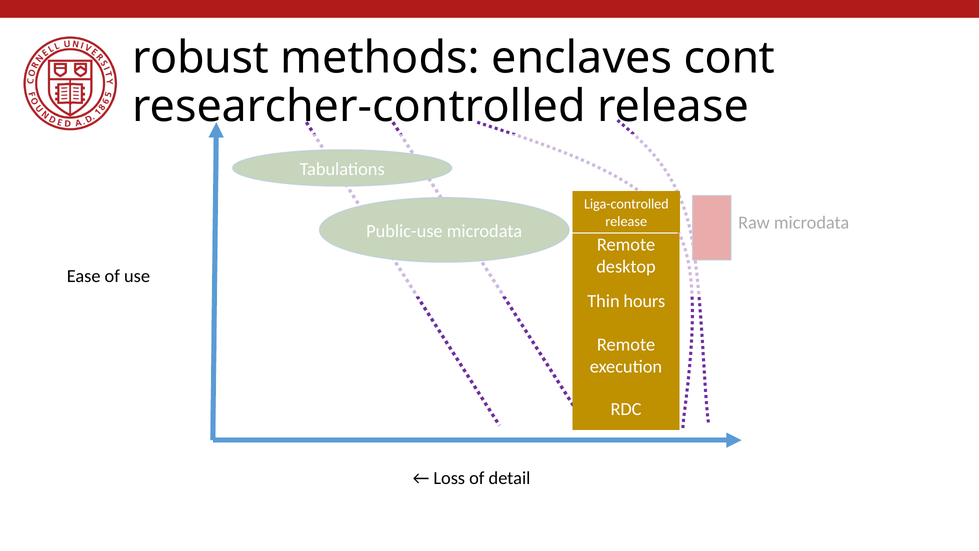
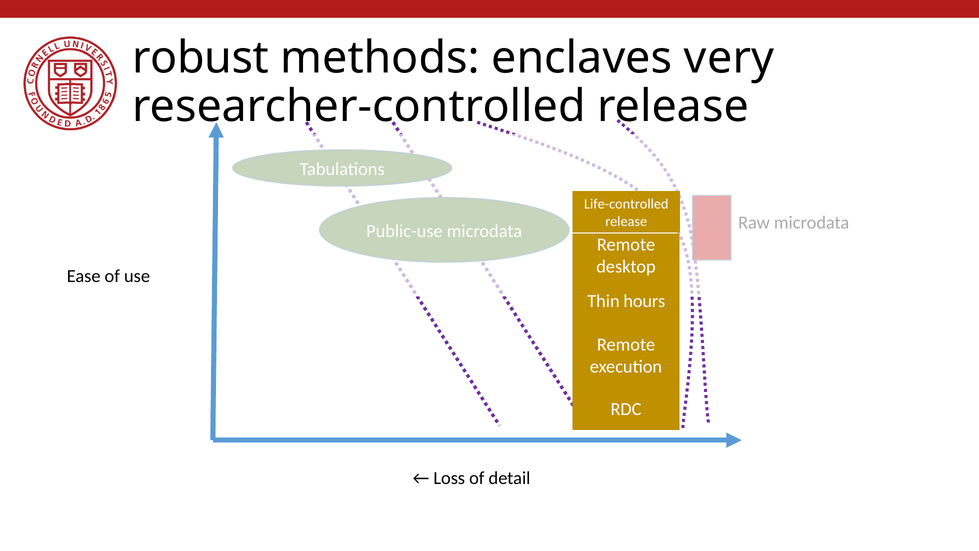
cont: cont -> very
Liga-controlled: Liga-controlled -> Life-controlled
